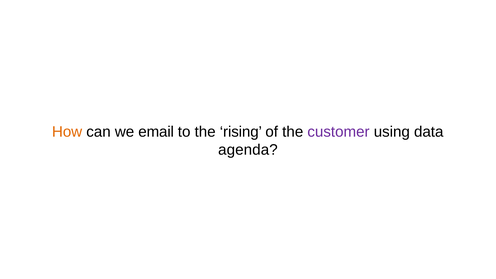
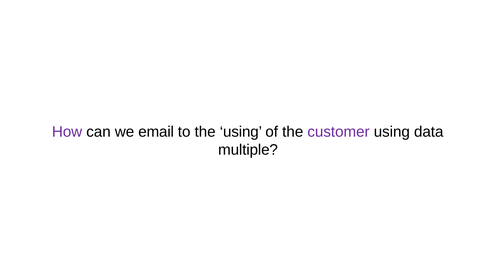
How colour: orange -> purple
the rising: rising -> using
agenda: agenda -> multiple
